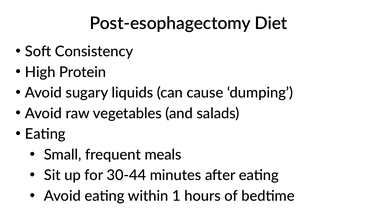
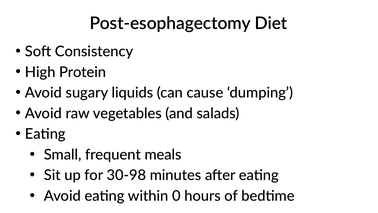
30-44: 30-44 -> 30-98
1: 1 -> 0
